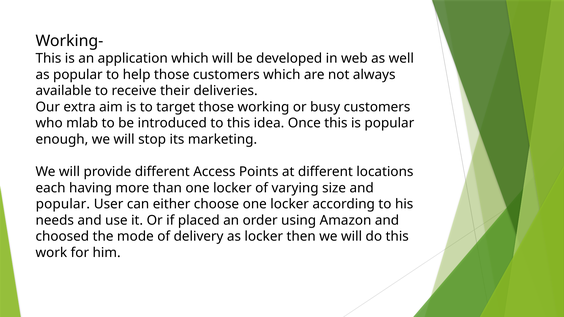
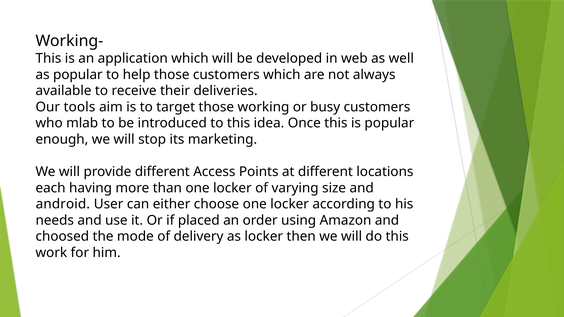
extra: extra -> tools
popular at (63, 204): popular -> android
